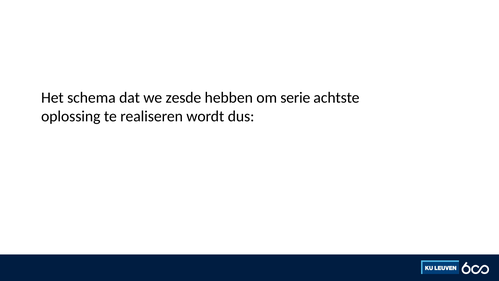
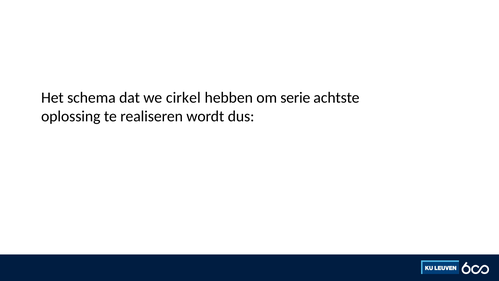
zesde: zesde -> cirkel
